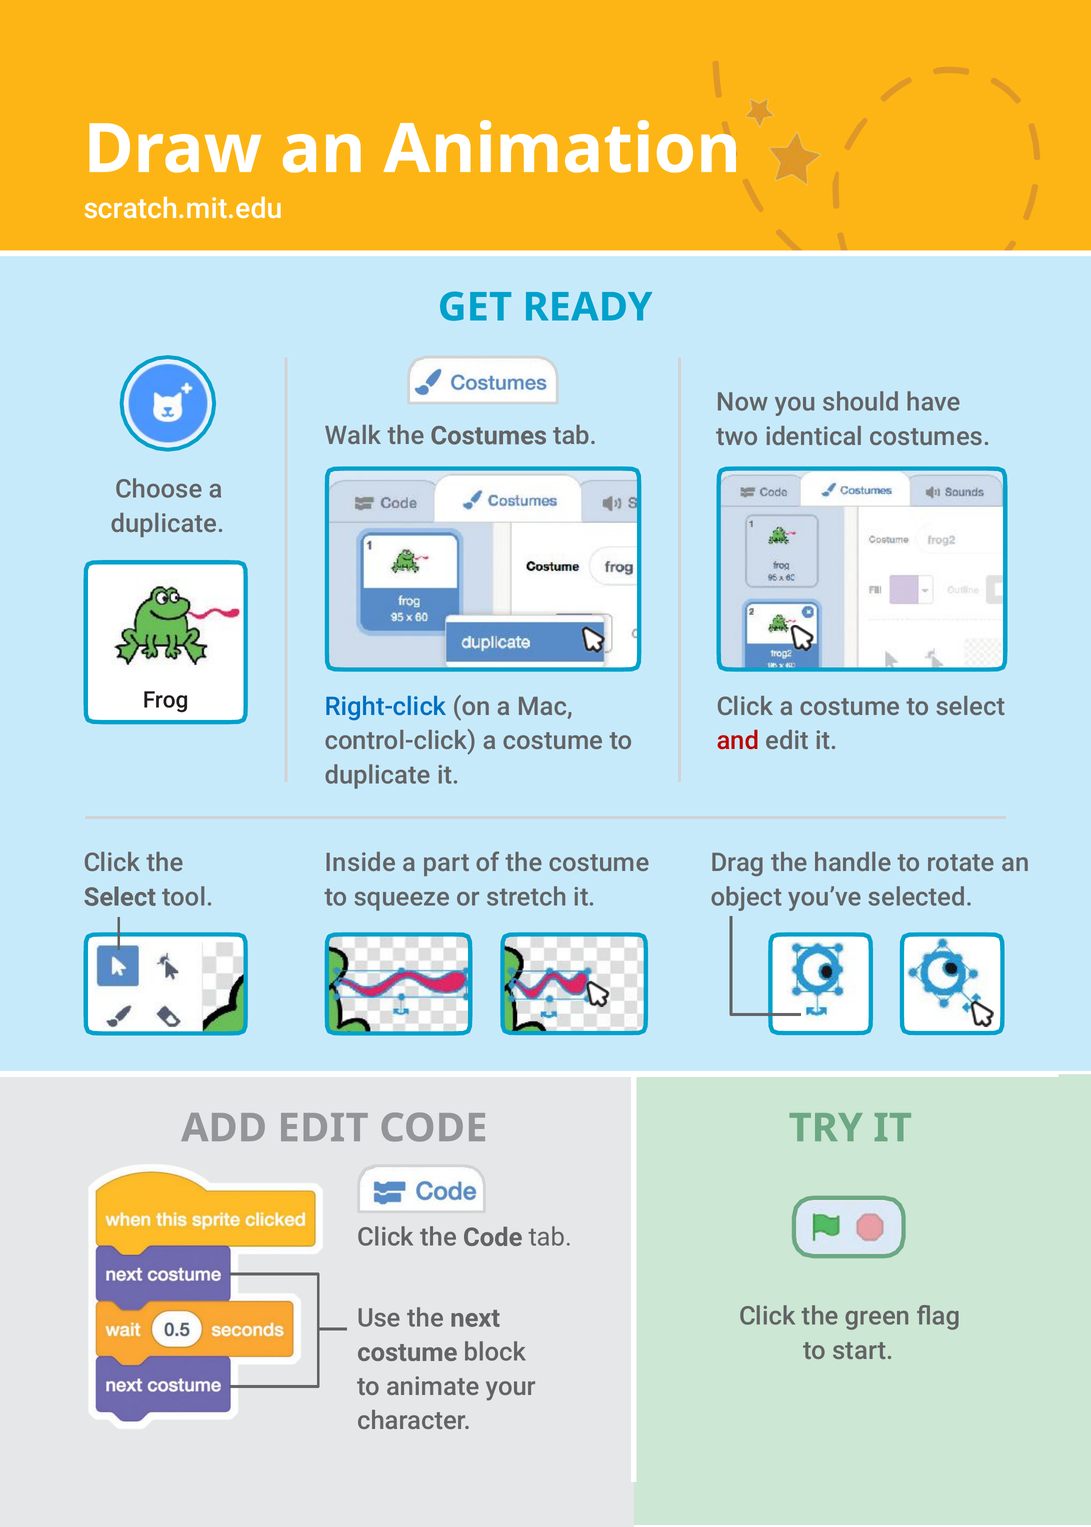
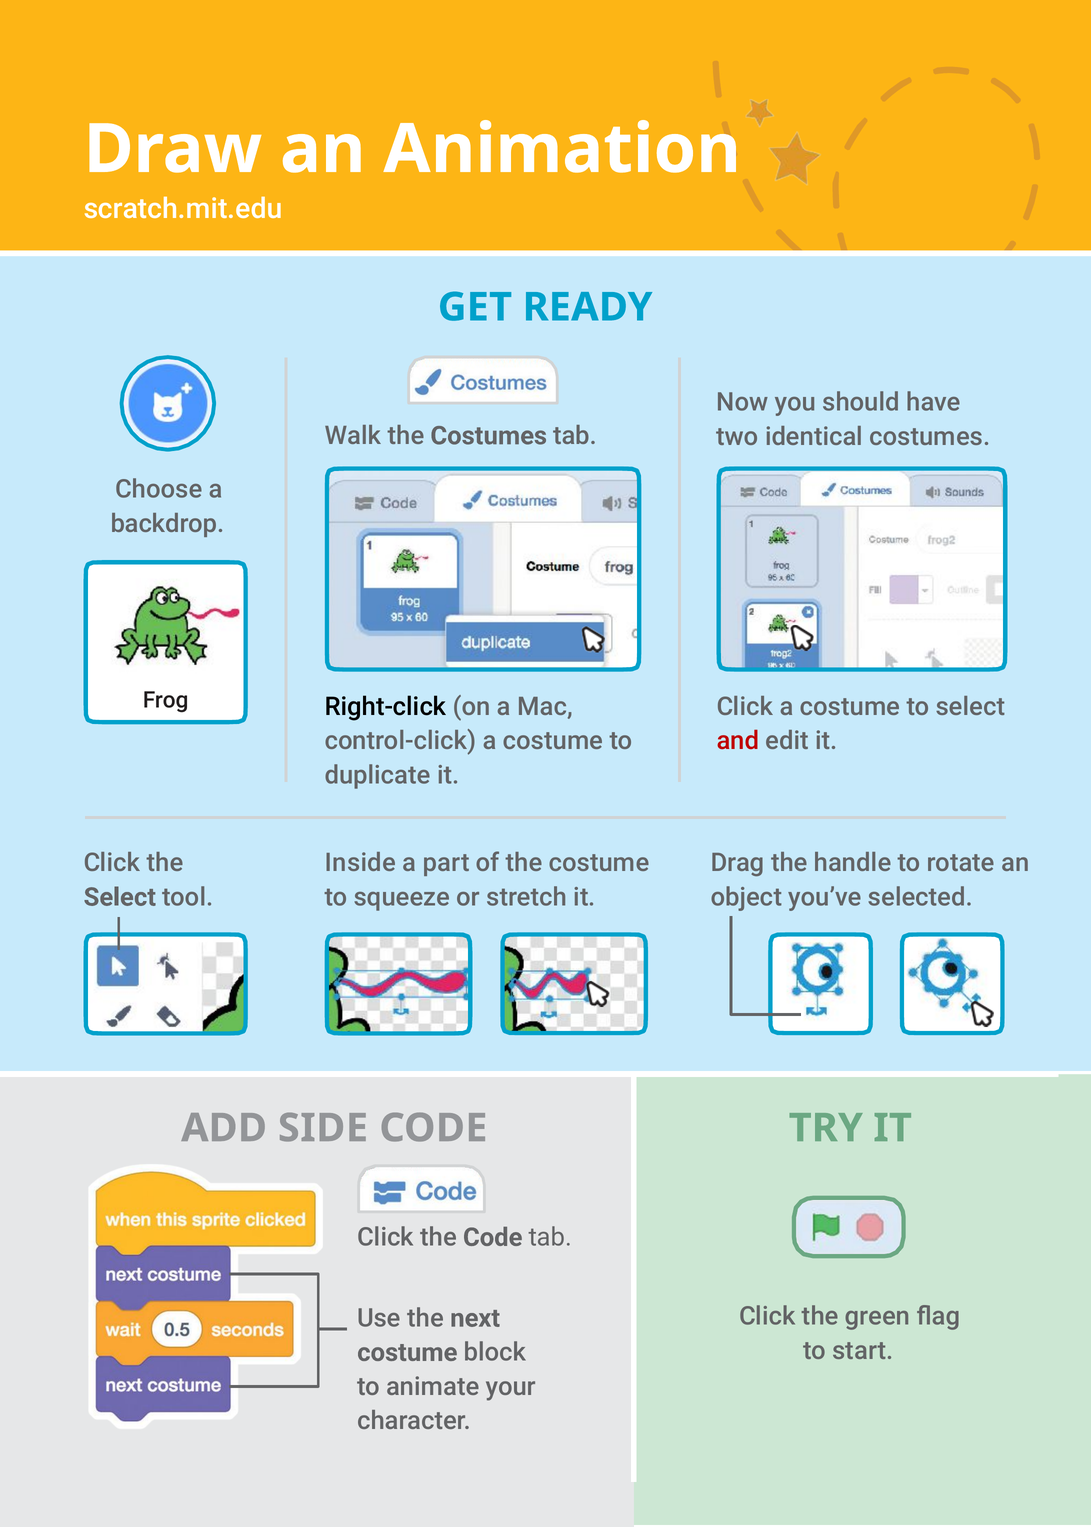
duplicate at (167, 524): duplicate -> backdrop
Right-click colour: blue -> black
ADD EDIT: EDIT -> SIDE
